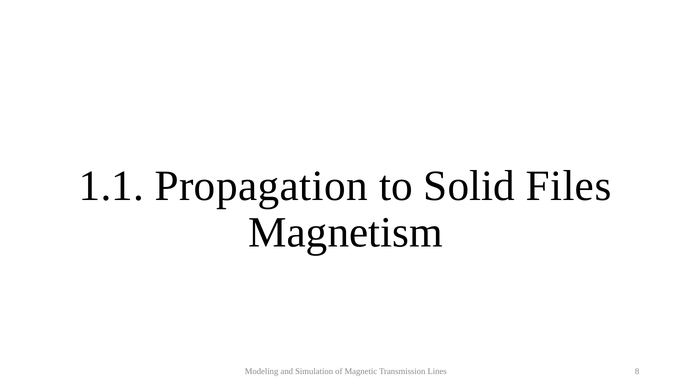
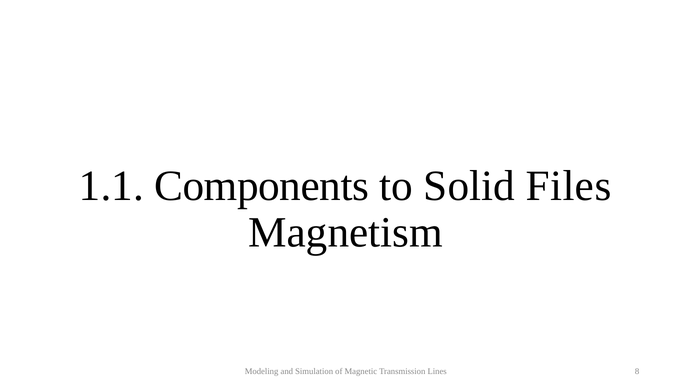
Propagation: Propagation -> Components
